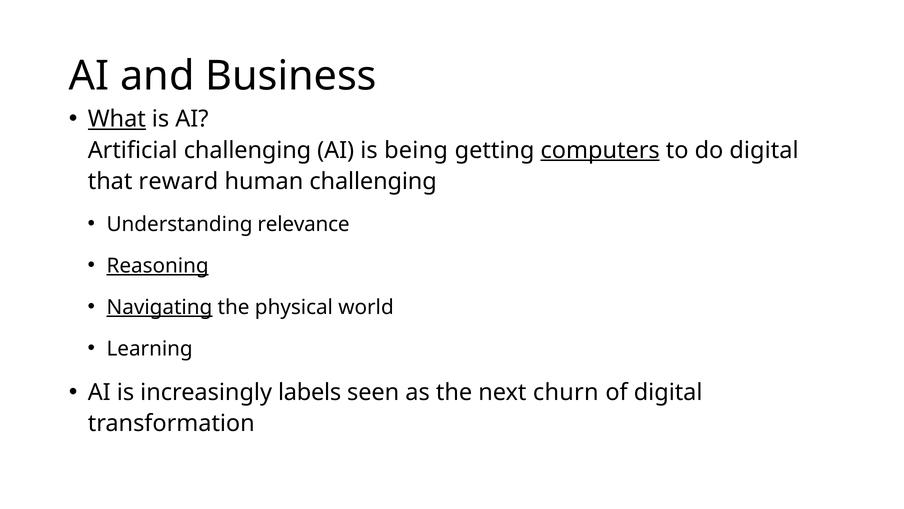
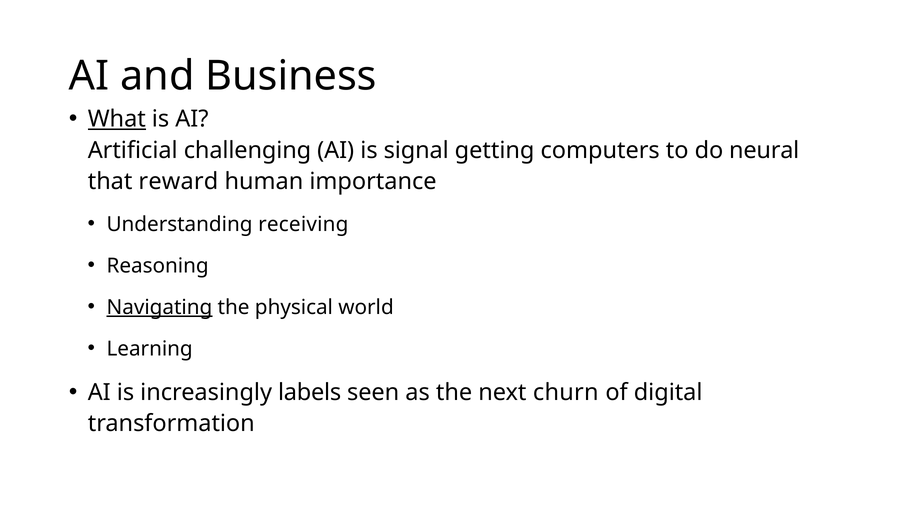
being: being -> signal
computers underline: present -> none
do digital: digital -> neural
human challenging: challenging -> importance
relevance: relevance -> receiving
Reasoning underline: present -> none
